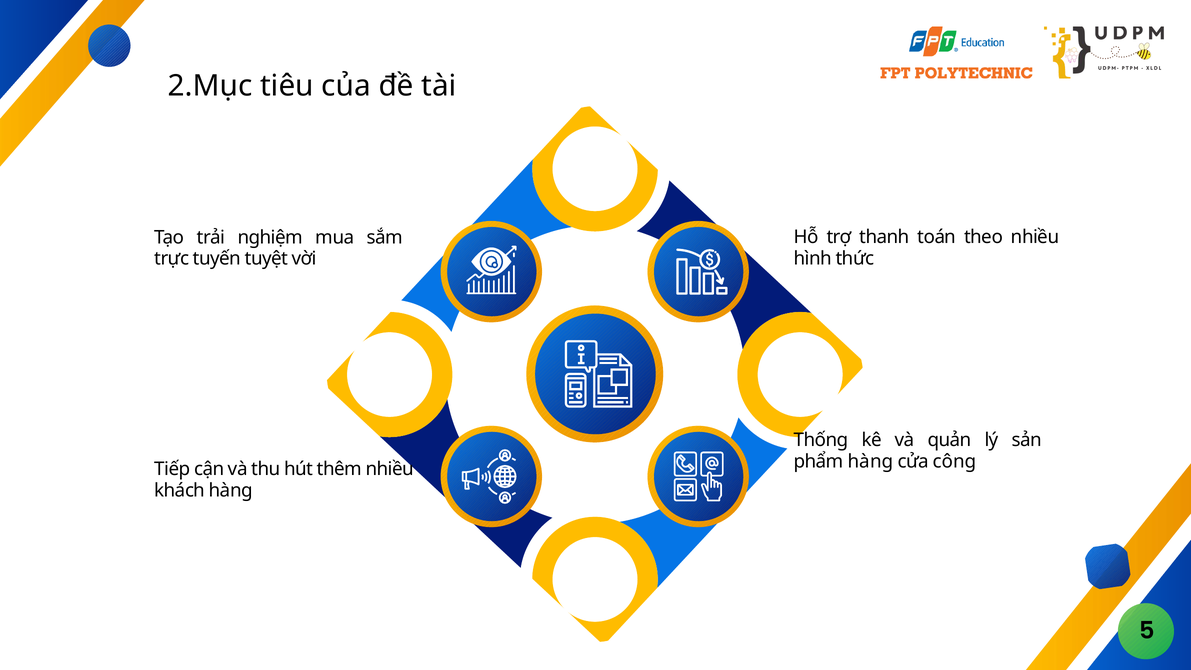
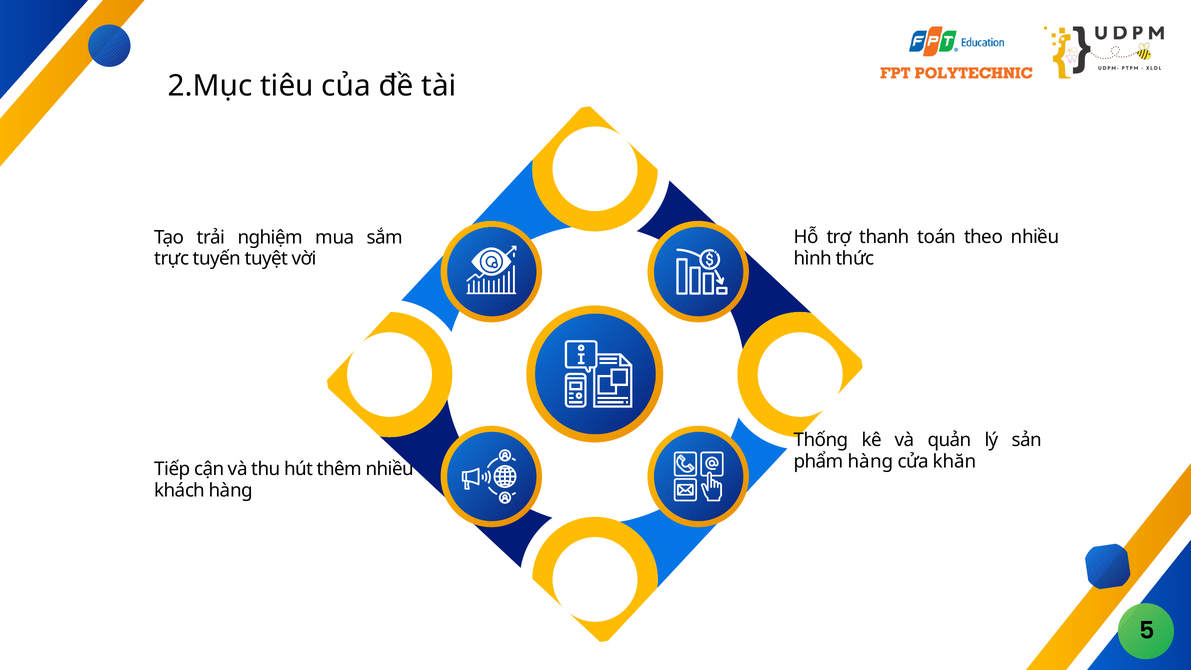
công: công -> khăn
